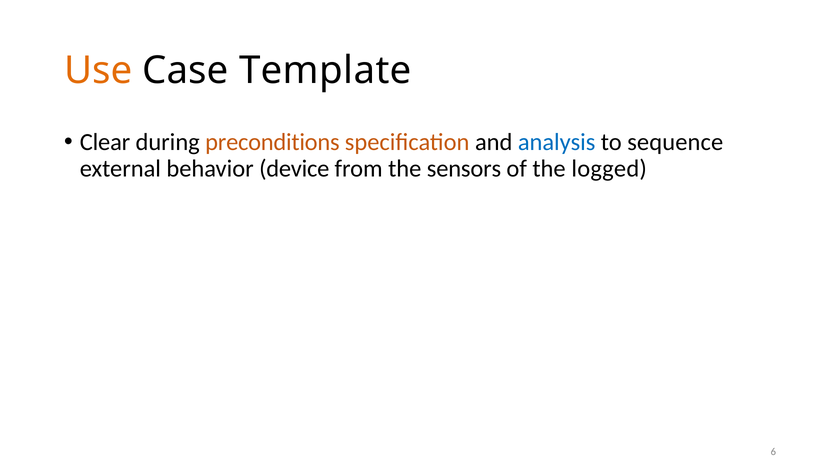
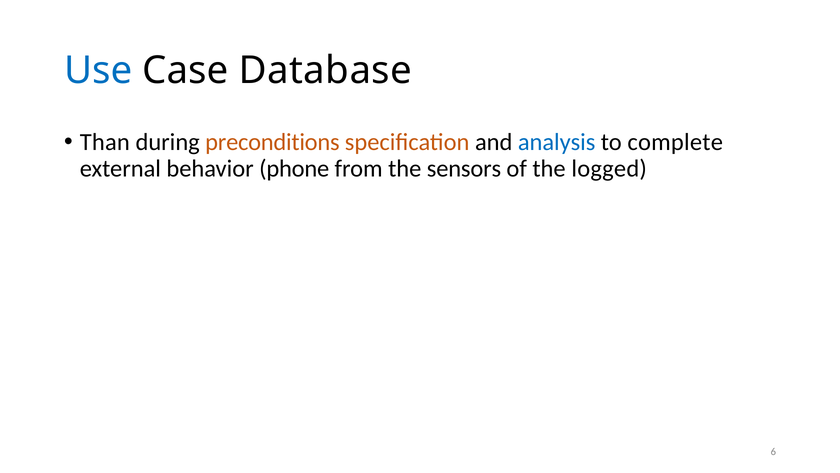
Use colour: orange -> blue
Template: Template -> Database
Clear: Clear -> Than
sequence: sequence -> complete
device: device -> phone
